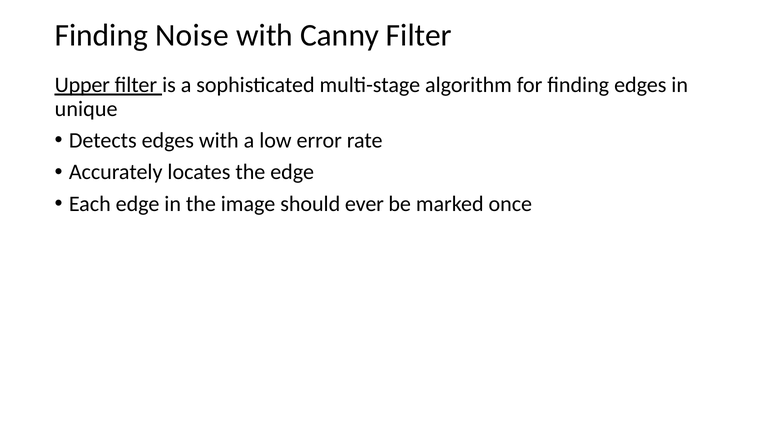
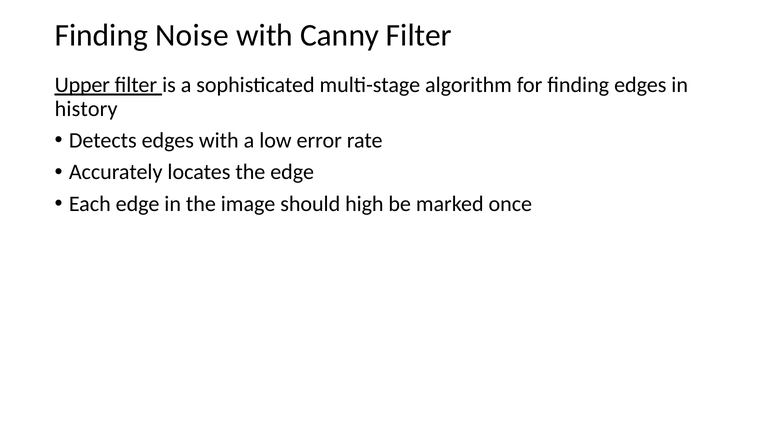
unique: unique -> history
ever: ever -> high
